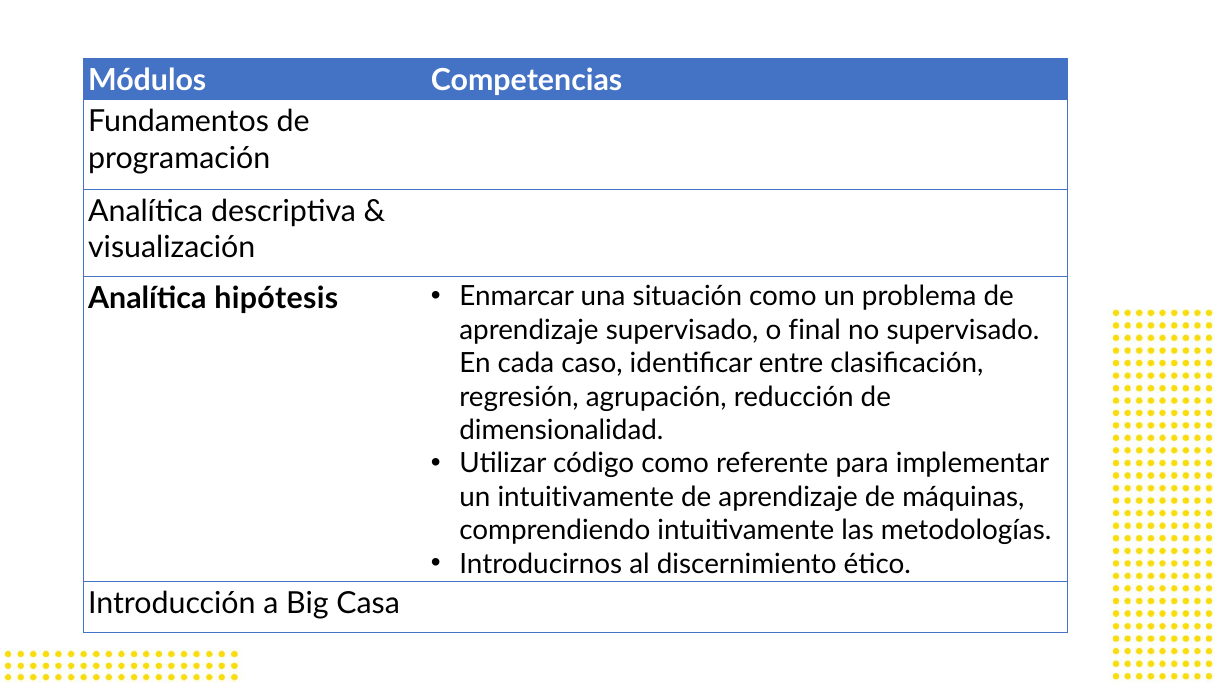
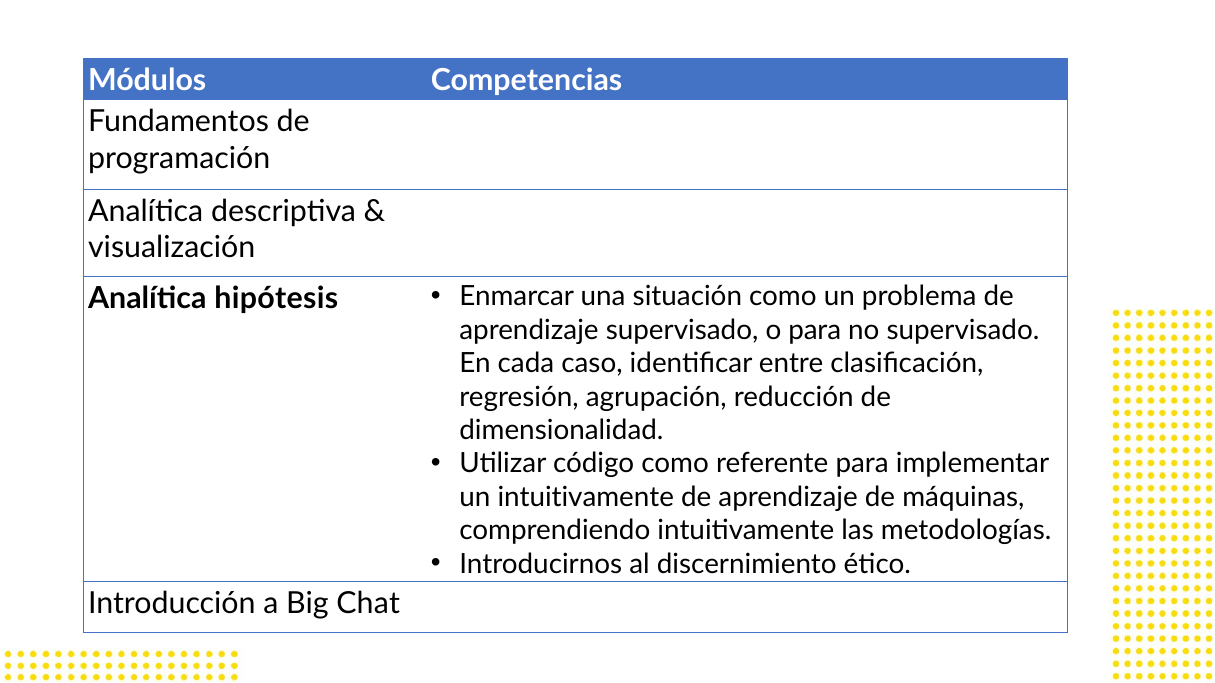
o final: final -> para
Casa: Casa -> Chat
